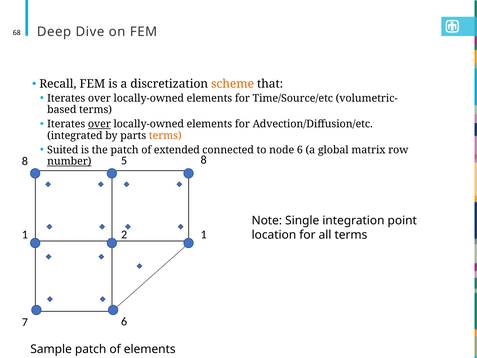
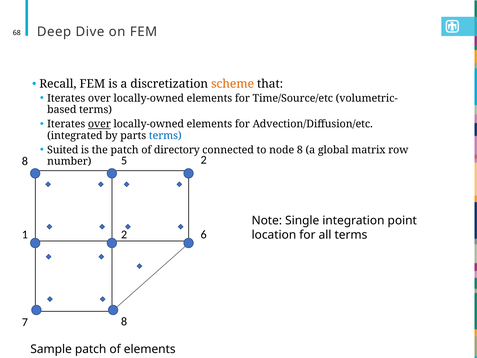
terms at (165, 135) colour: orange -> blue
extended: extended -> directory
node 6: 6 -> 8
5 8: 8 -> 2
number underline: present -> none
2 1: 1 -> 6
7 6: 6 -> 8
